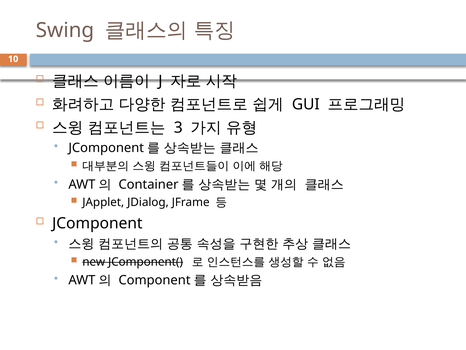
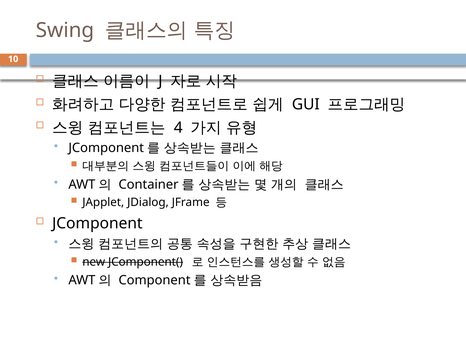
3: 3 -> 4
